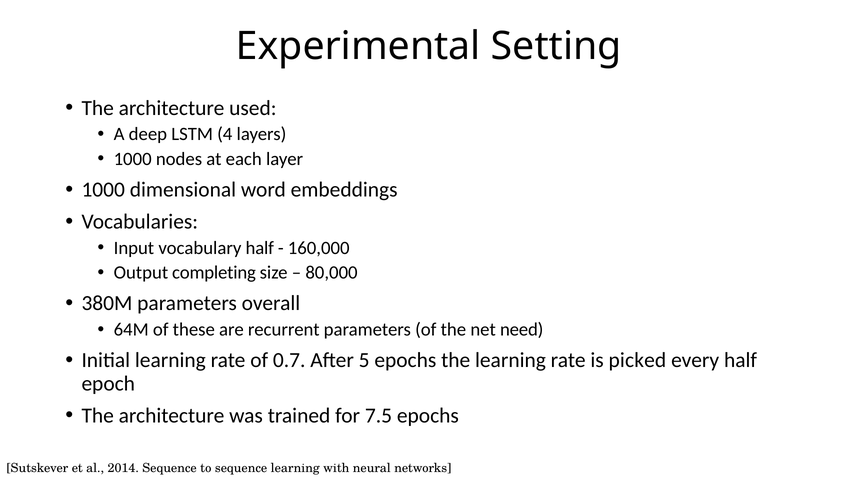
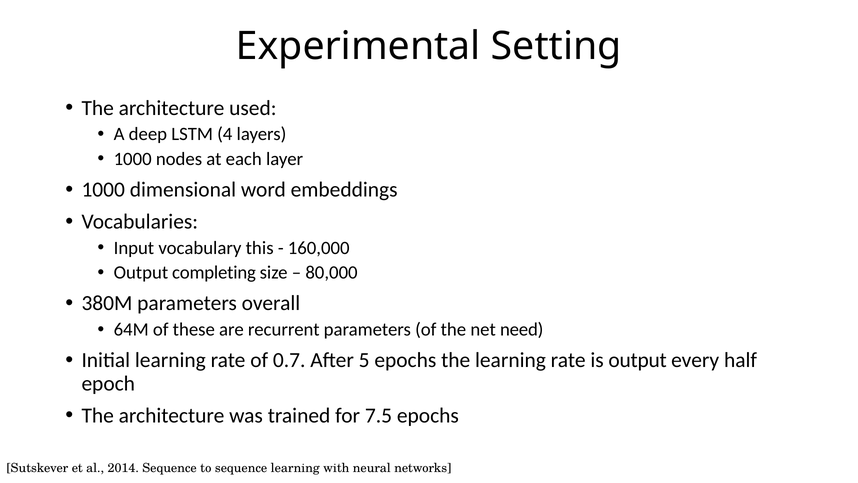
vocabulary half: half -> this
is picked: picked -> output
